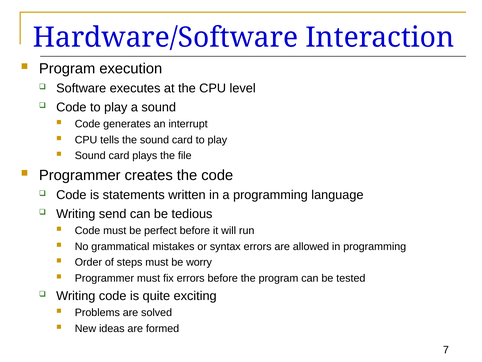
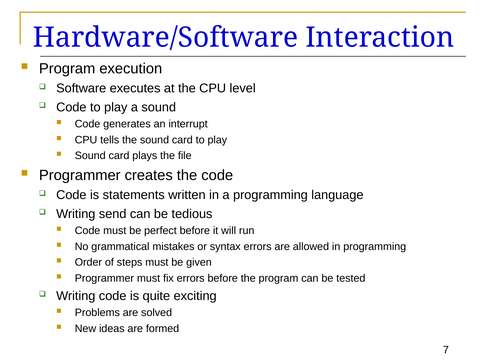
worry: worry -> given
